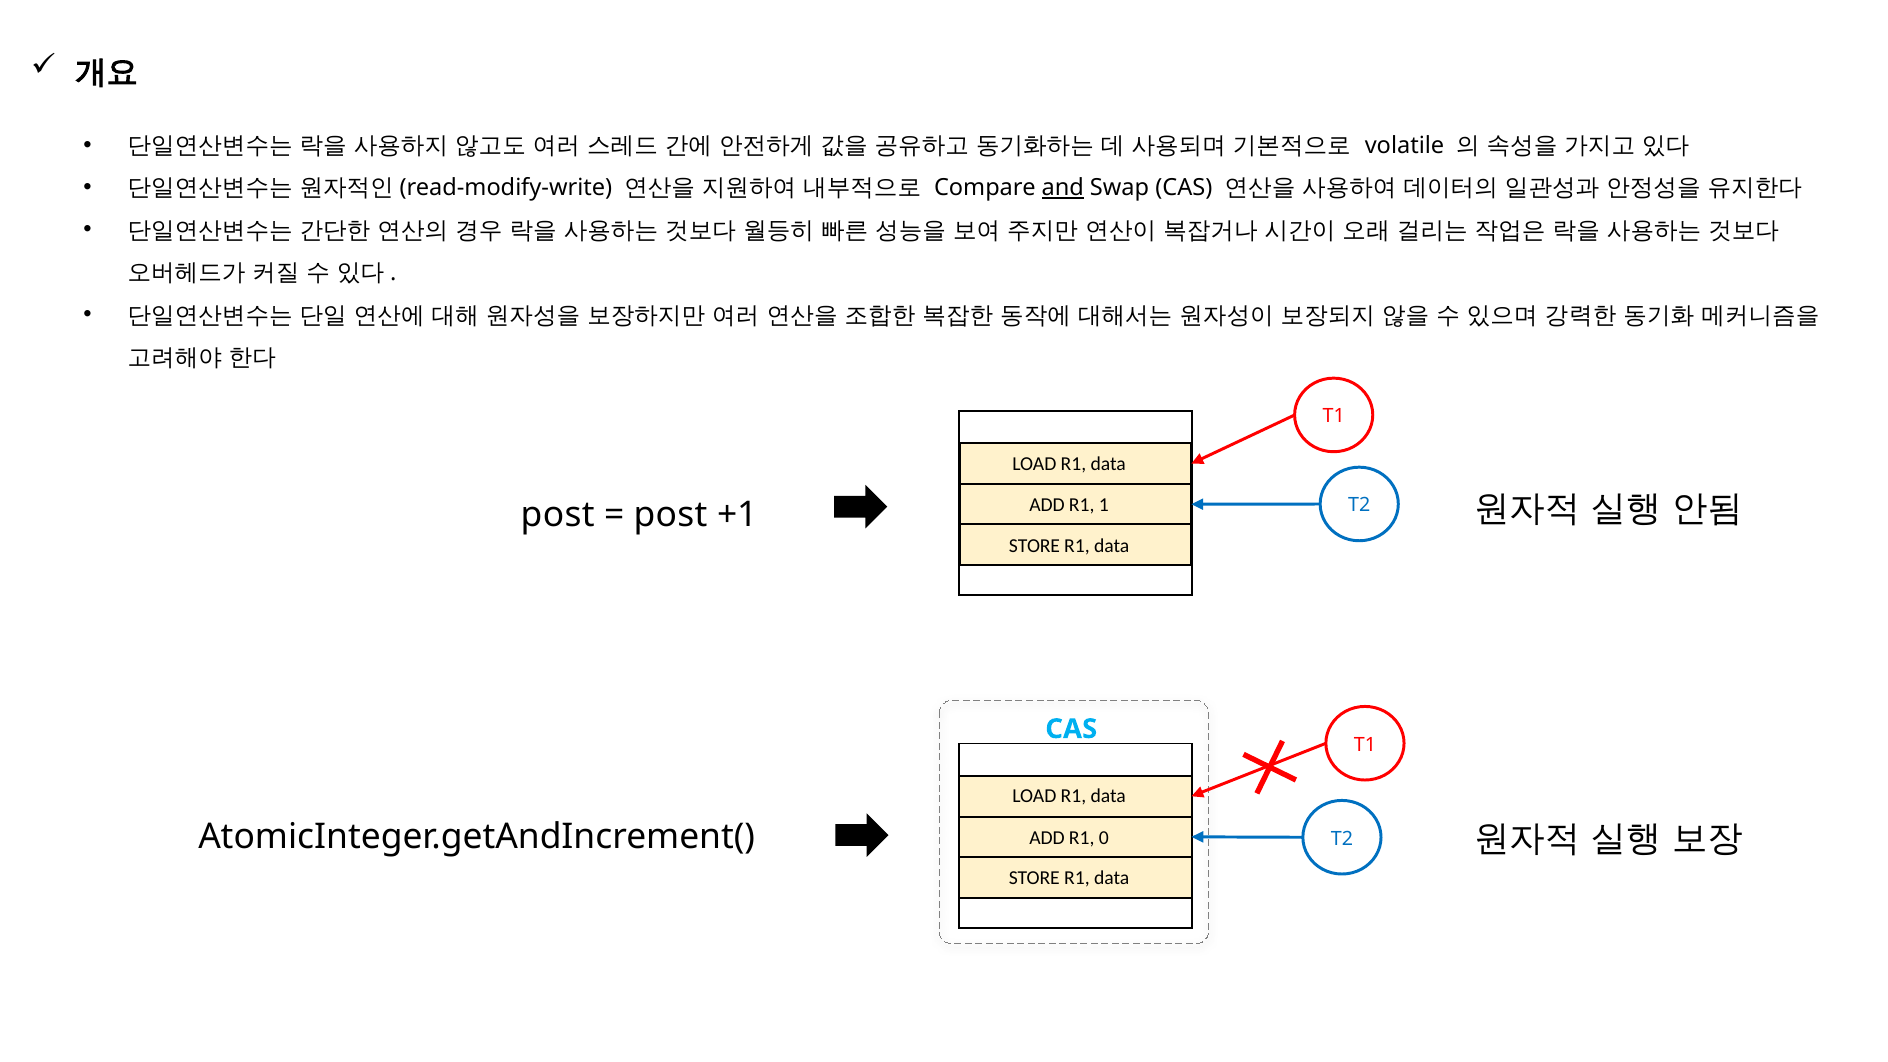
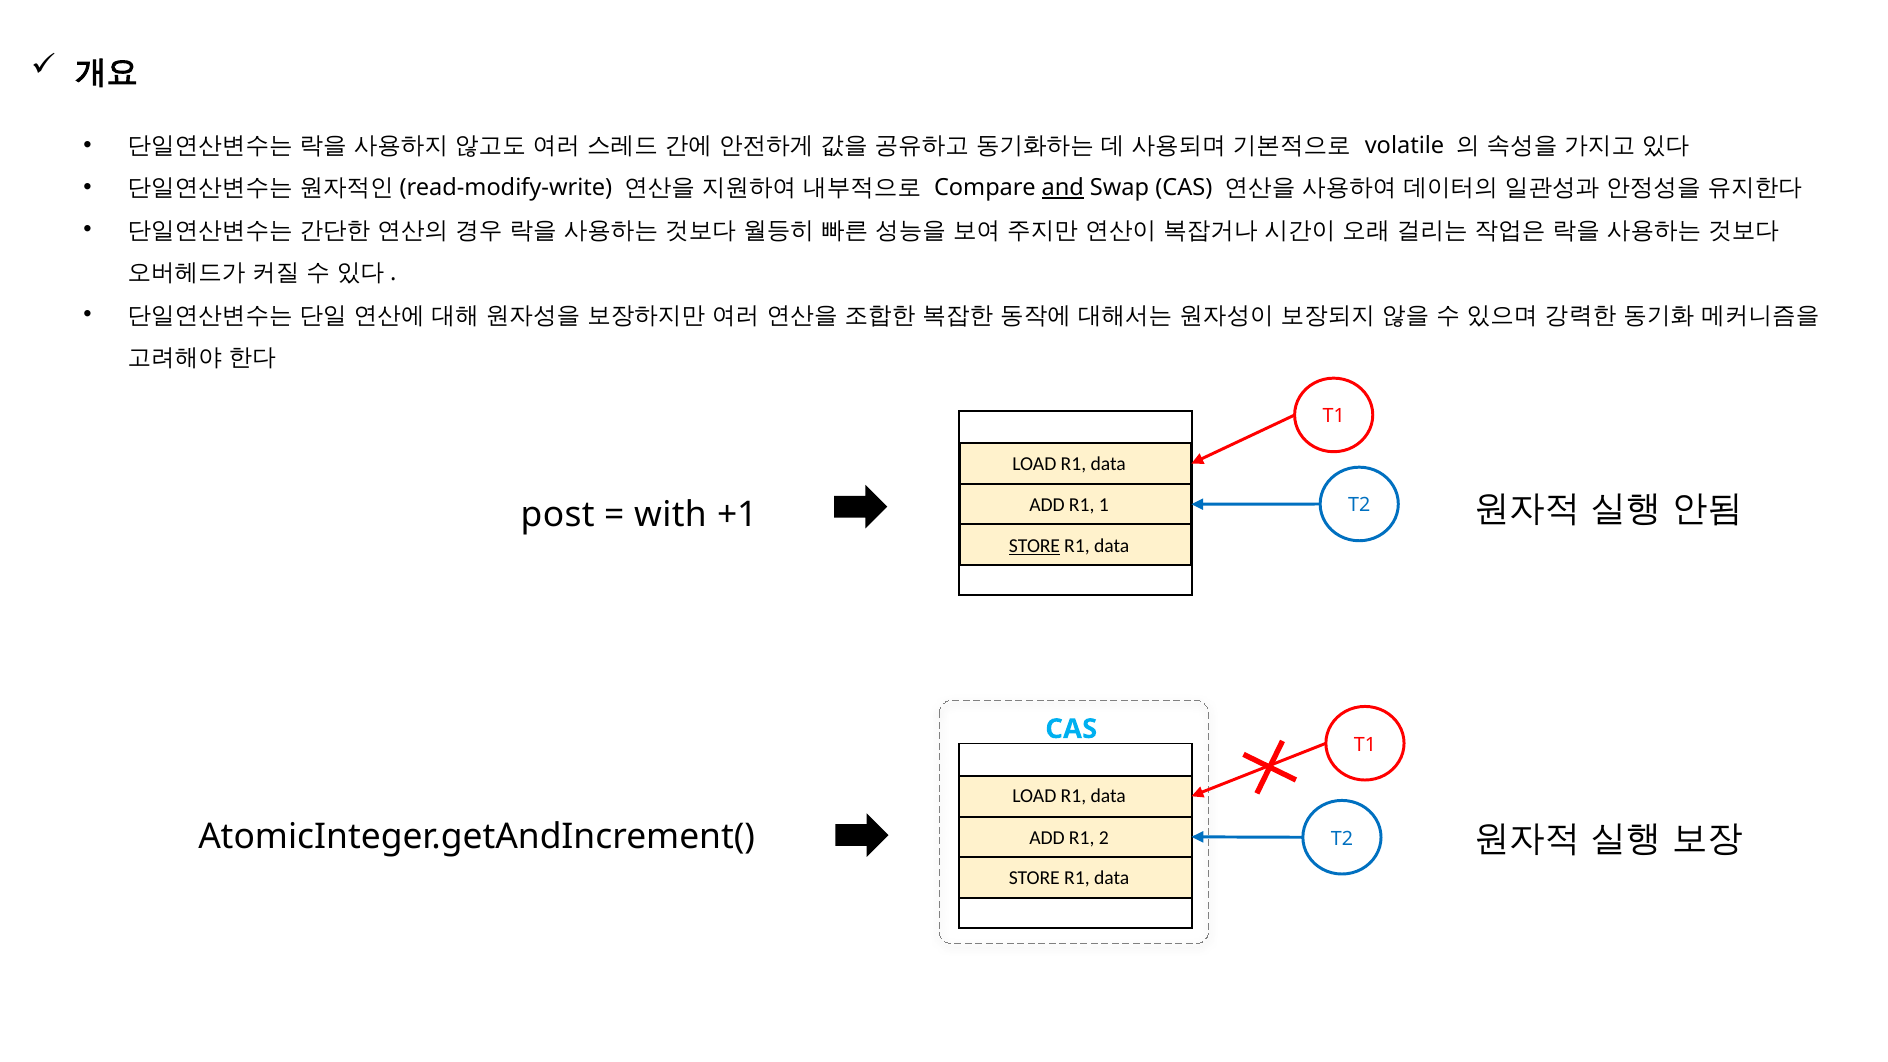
post at (670, 515): post -> with
STORE at (1034, 546) underline: none -> present
0: 0 -> 2
